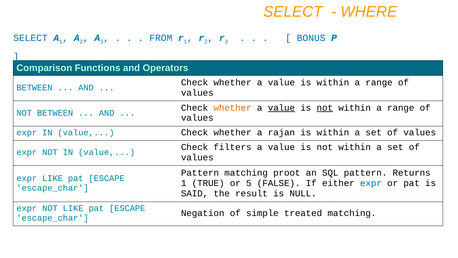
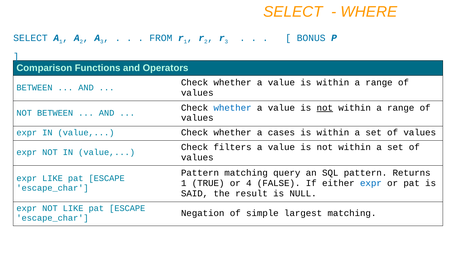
whether at (233, 108) colour: orange -> blue
value at (281, 108) underline: present -> none
rajan: rajan -> cases
proot: proot -> query
5: 5 -> 4
treated: treated -> largest
